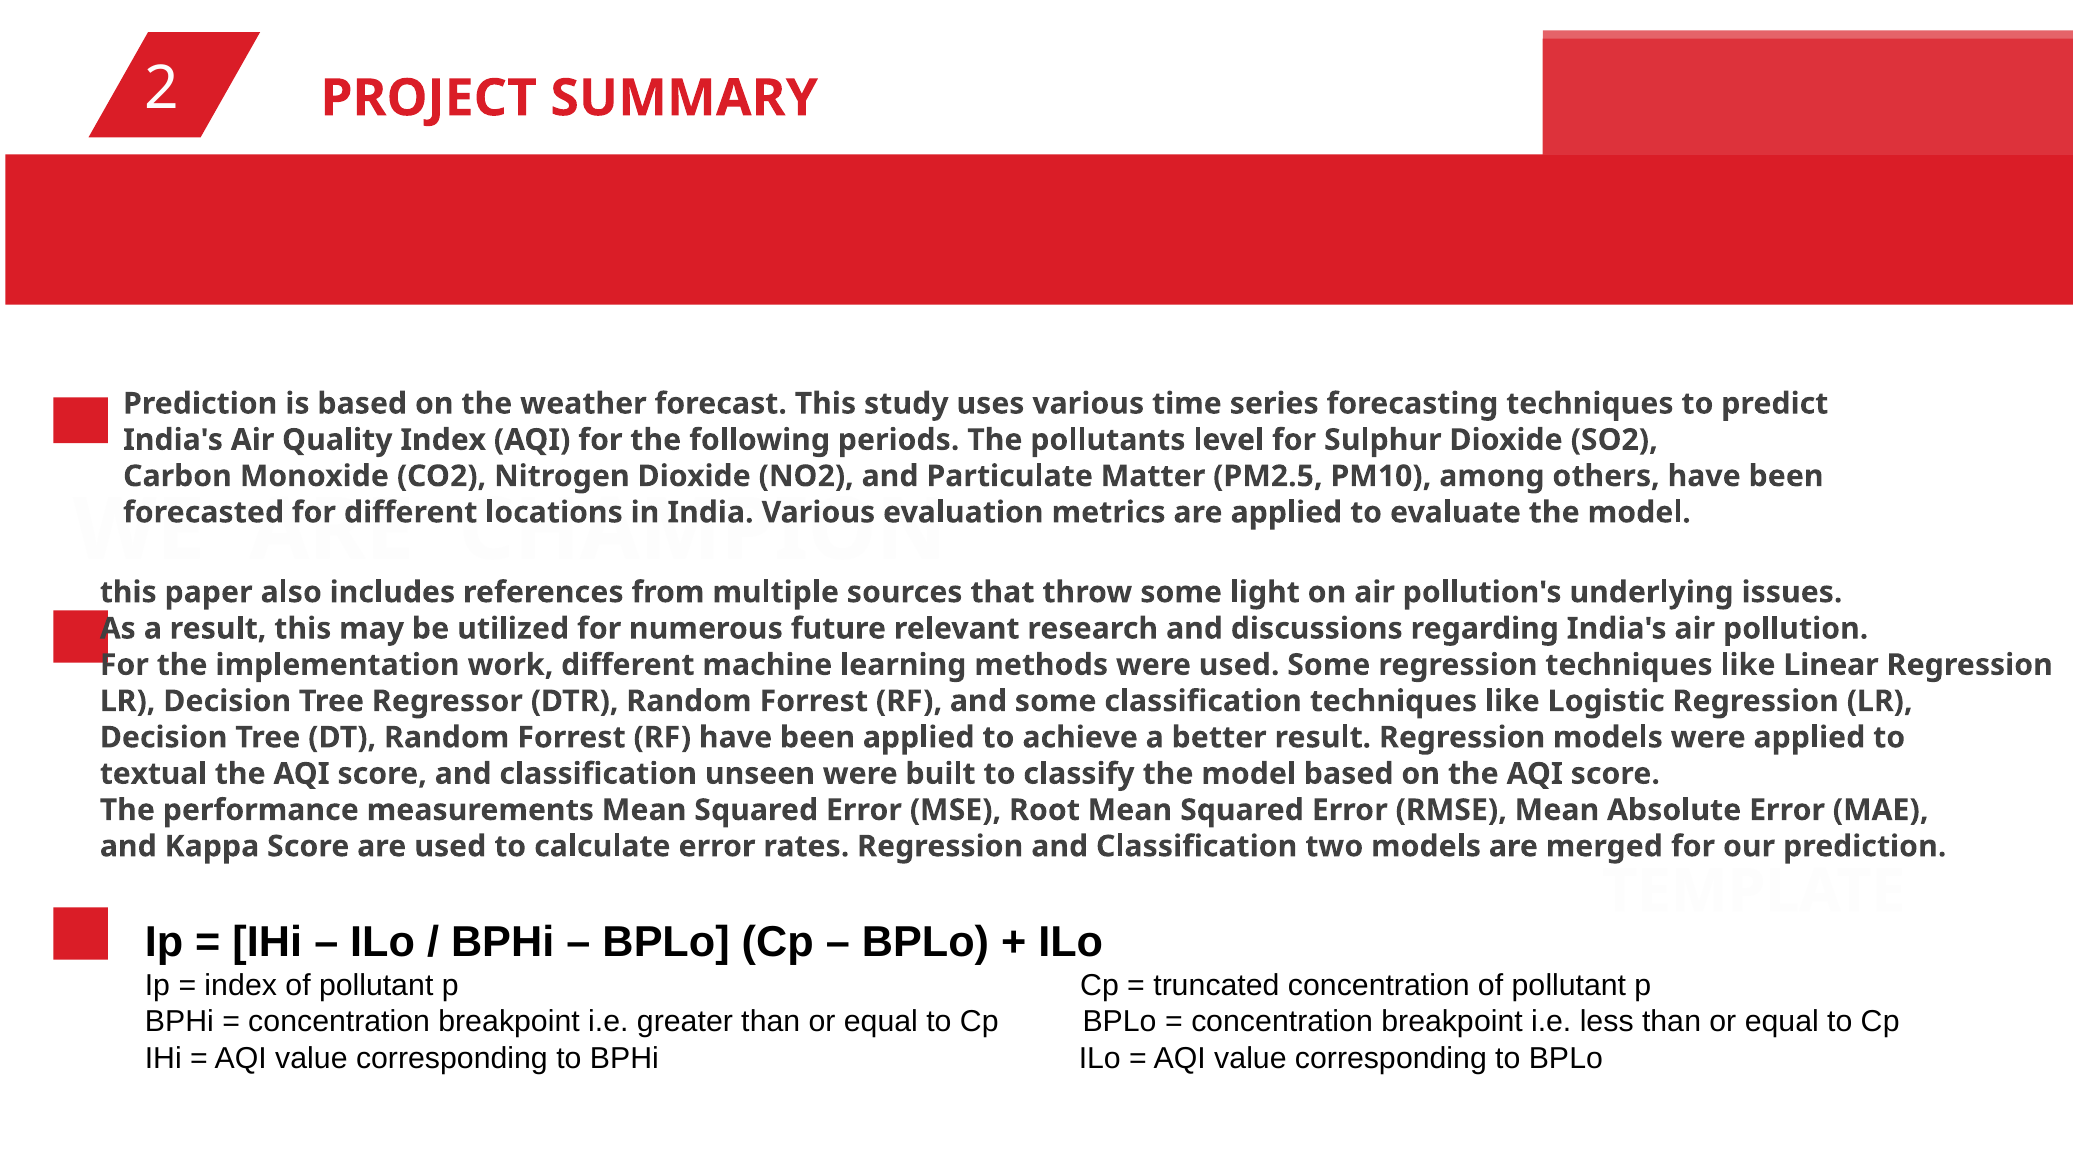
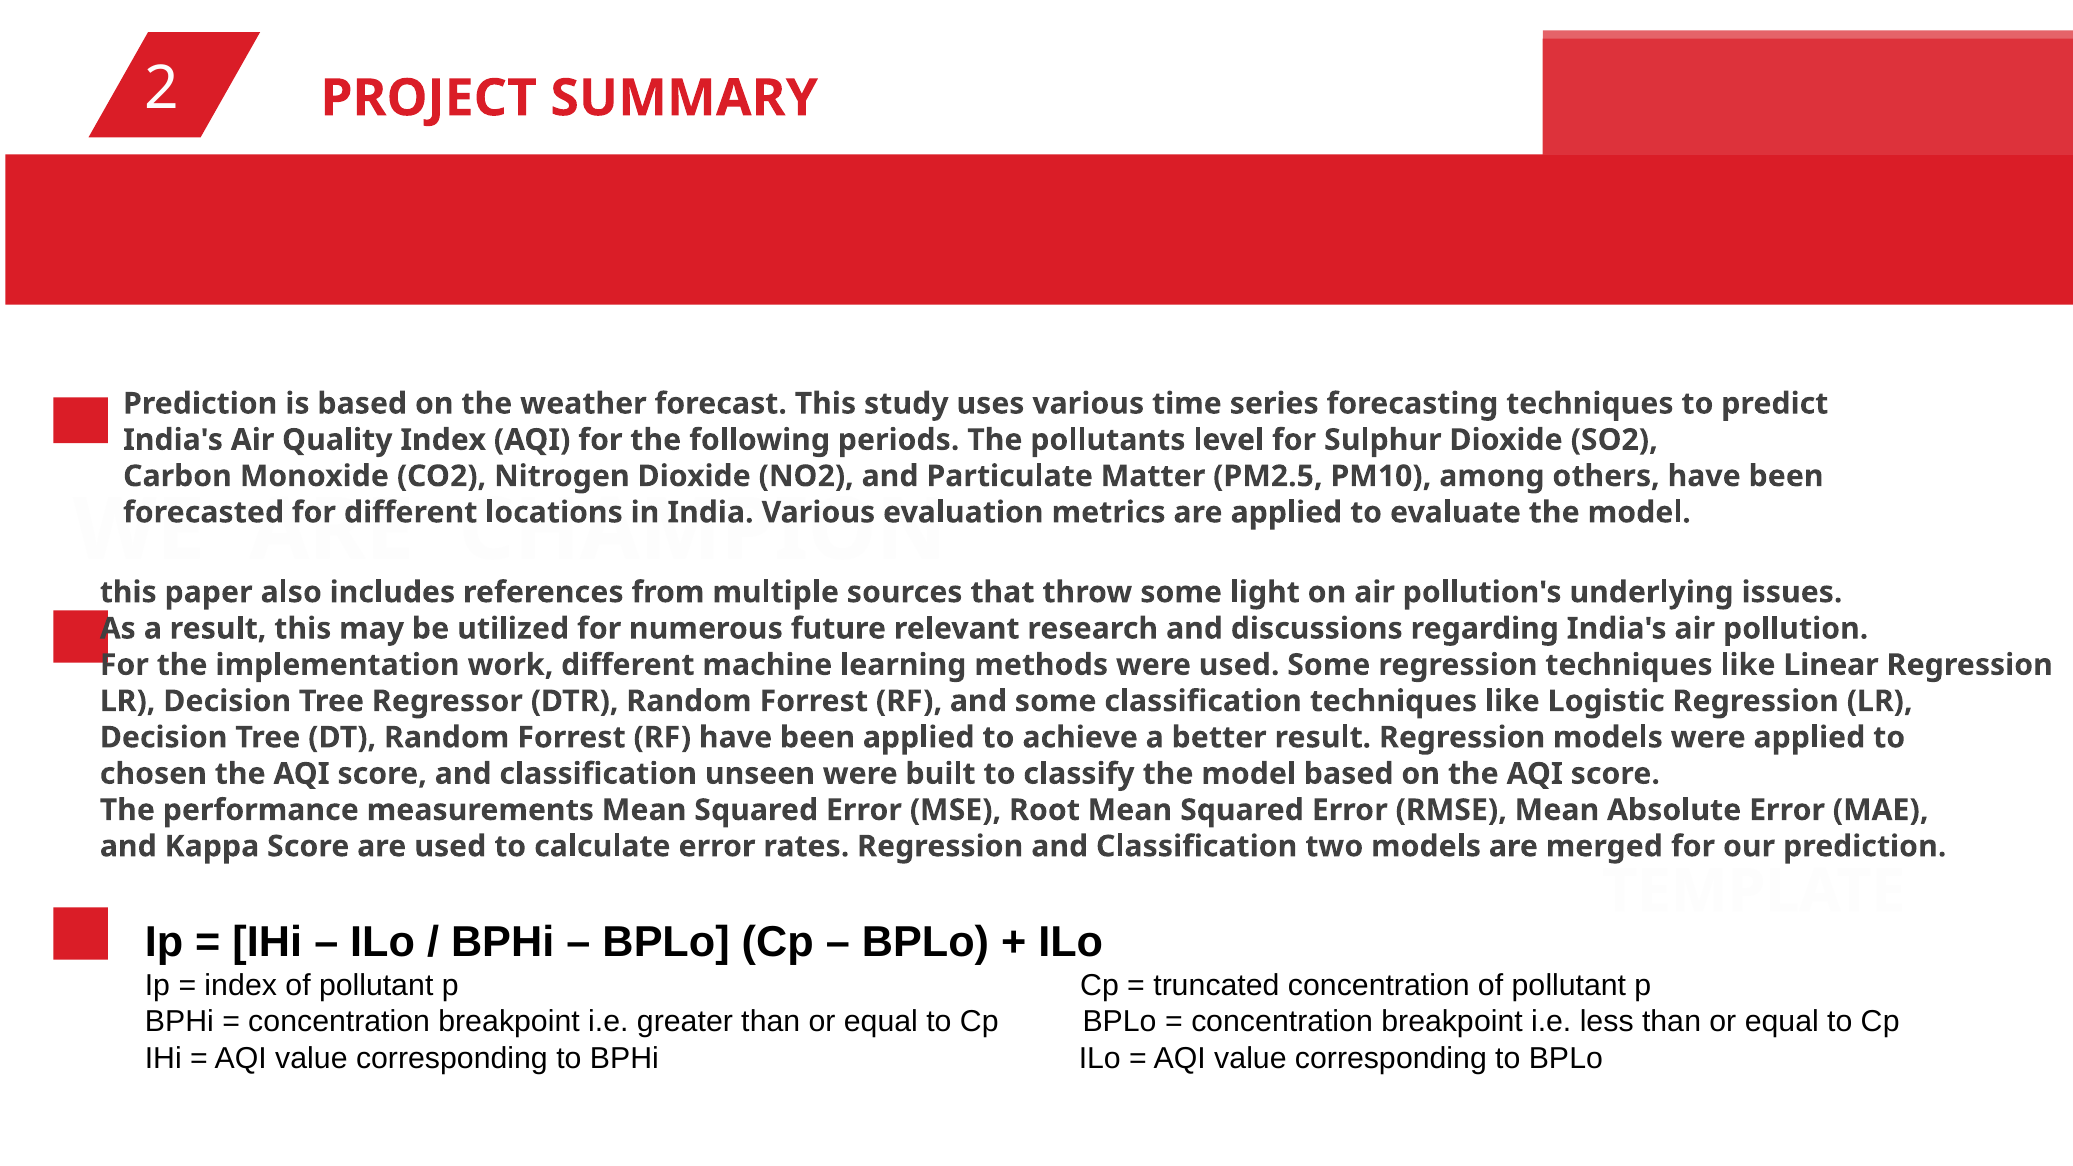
textual: textual -> chosen
